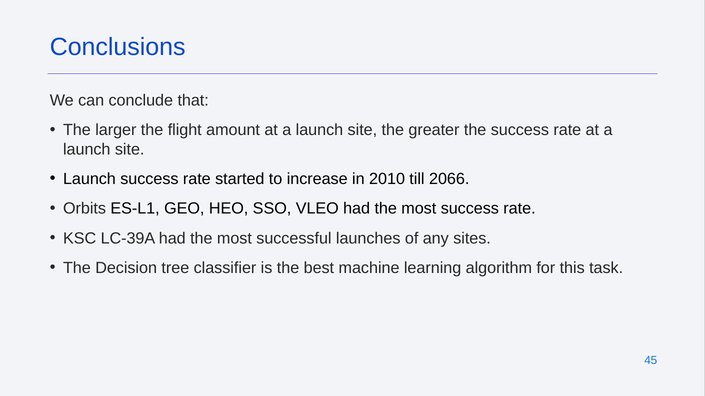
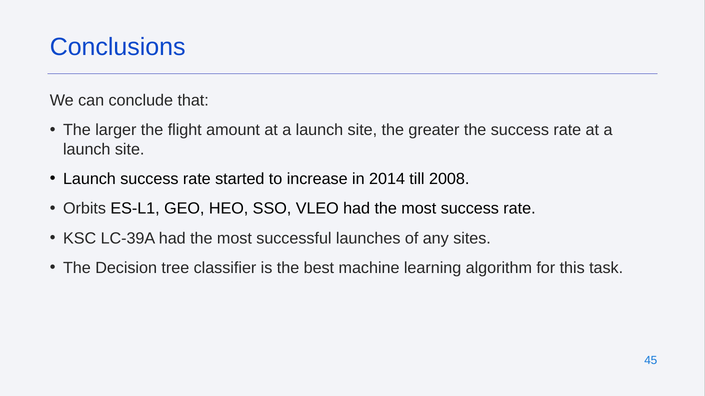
2010: 2010 -> 2014
2066: 2066 -> 2008
